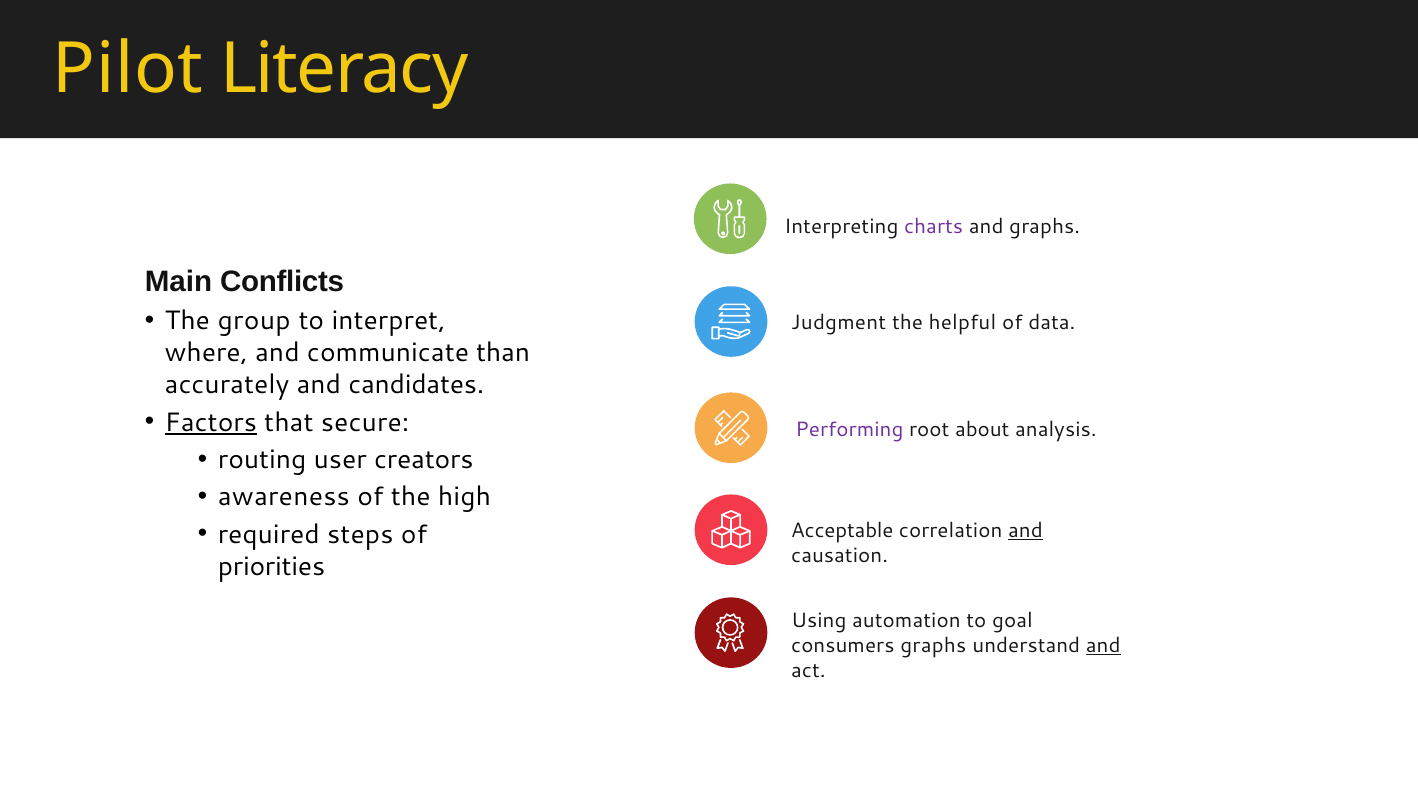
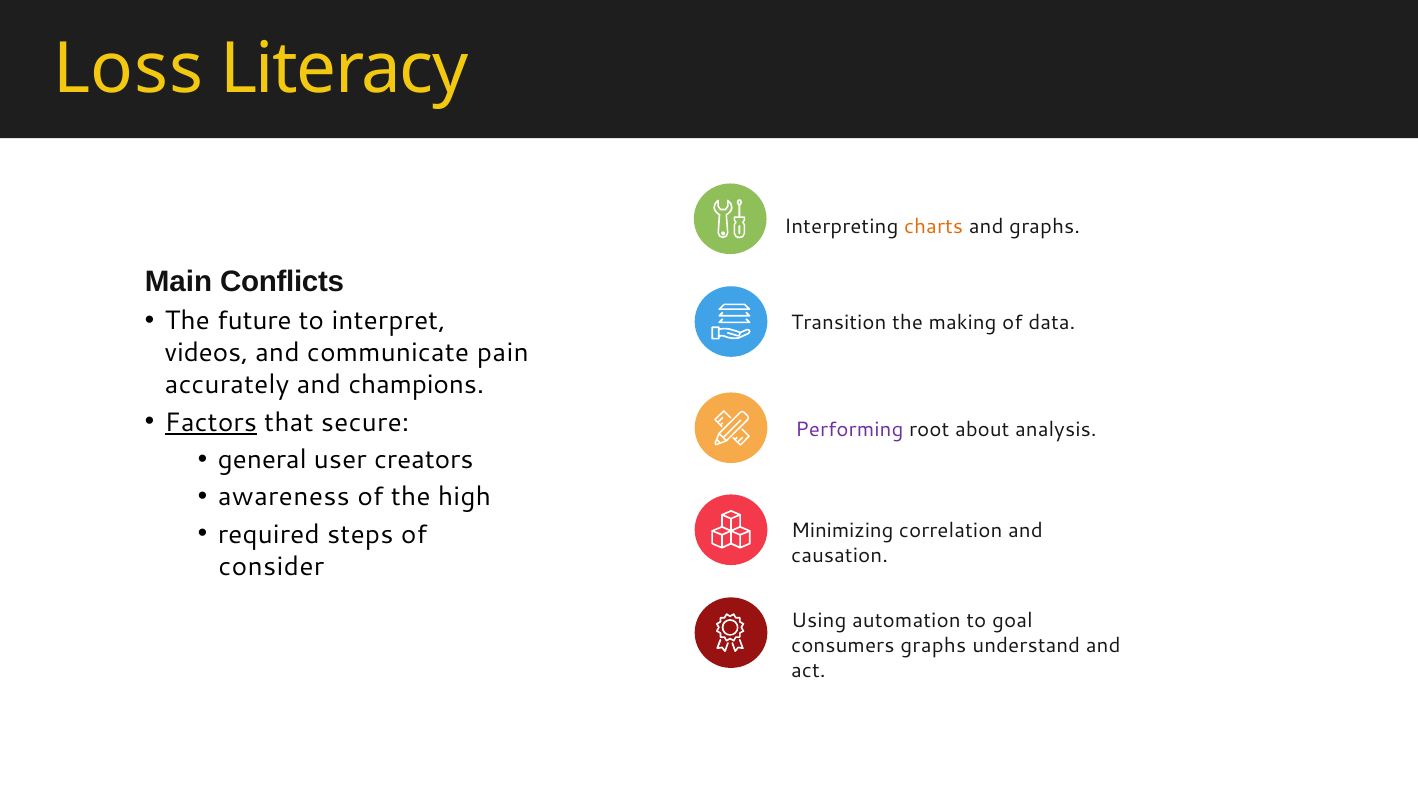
Pilot: Pilot -> Loss
charts colour: purple -> orange
group: group -> future
Judgment: Judgment -> Transition
helpful: helpful -> making
where: where -> videos
than: than -> pain
candidates: candidates -> champions
routing: routing -> general
Acceptable: Acceptable -> Minimizing
and at (1025, 531) underline: present -> none
priorities: priorities -> consider
and at (1103, 646) underline: present -> none
